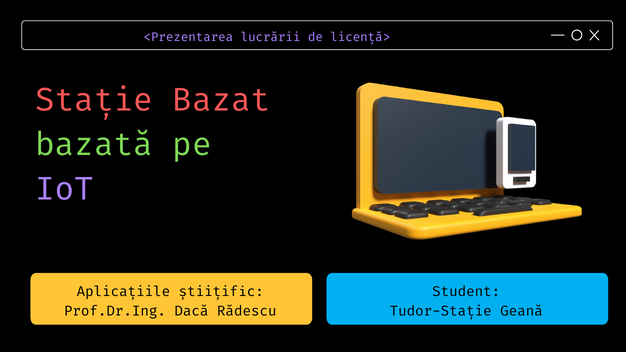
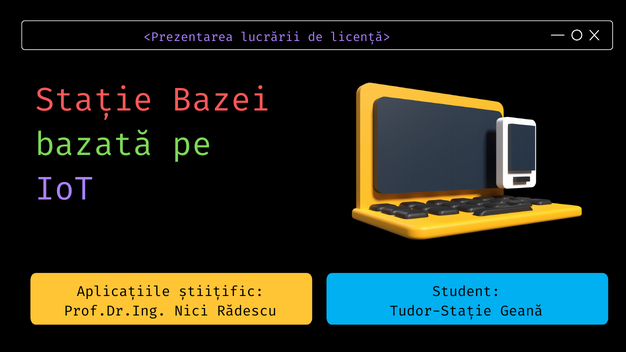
Bazat: Bazat -> Bazei
Dacă: Dacă -> Nici
